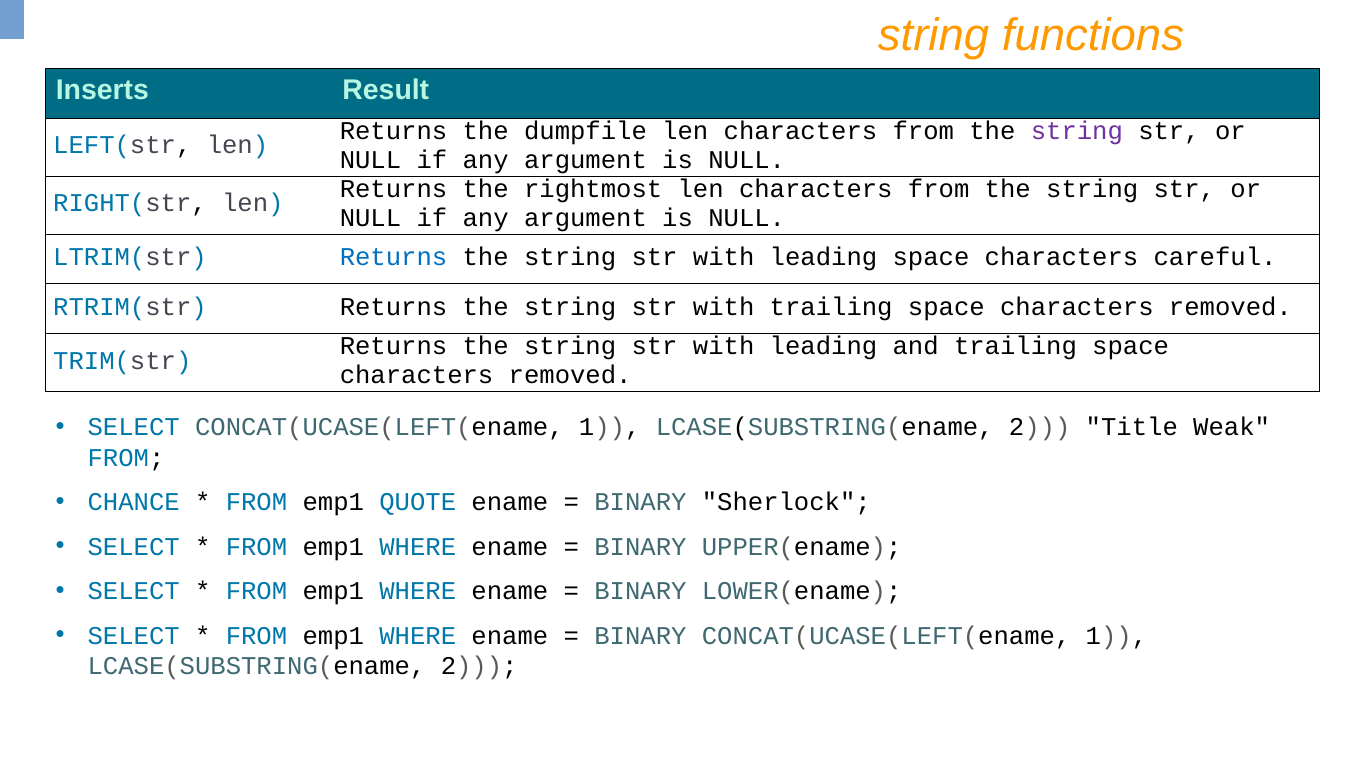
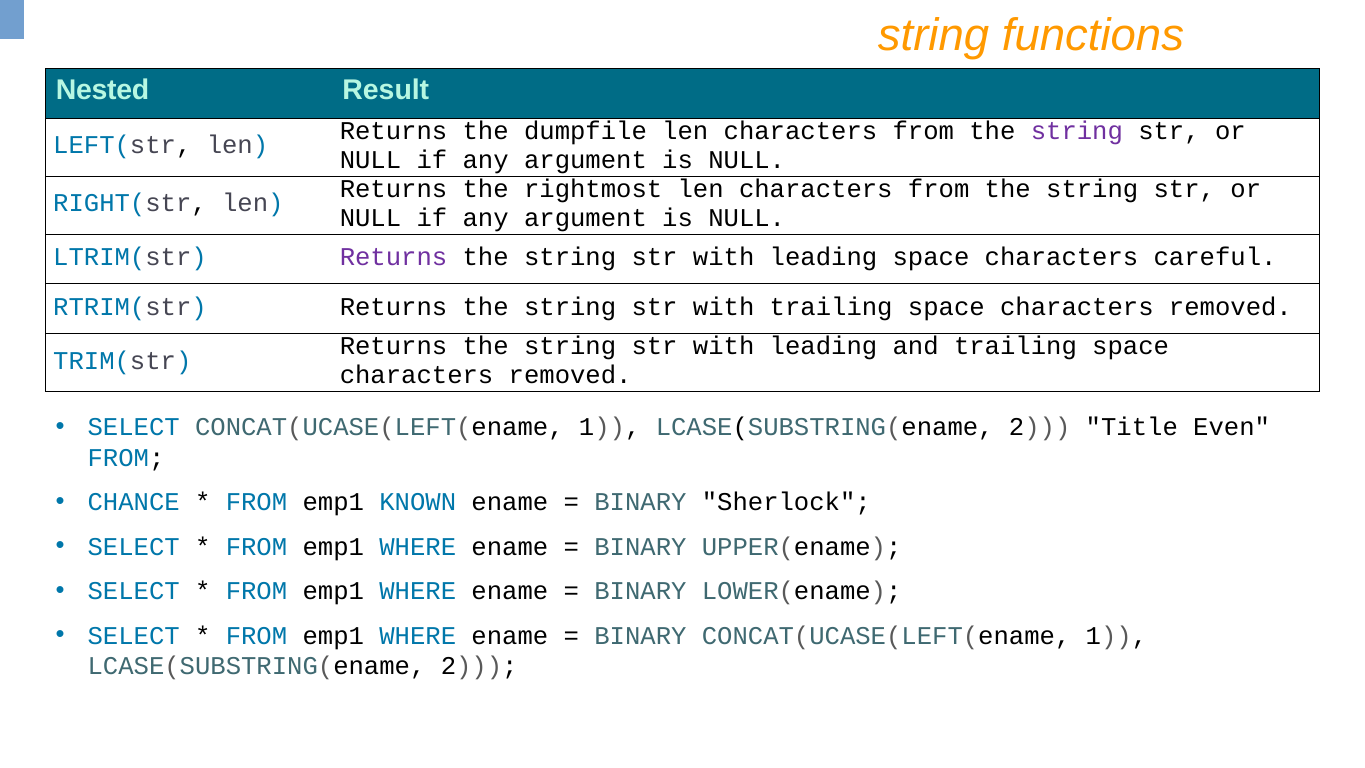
Inserts: Inserts -> Nested
Returns at (394, 257) colour: blue -> purple
Weak: Weak -> Even
QUOTE: QUOTE -> KNOWN
